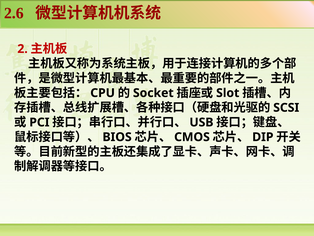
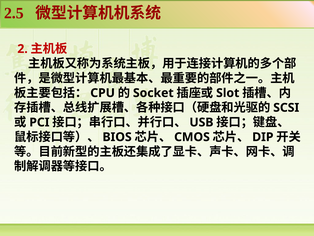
2.6: 2.6 -> 2.5
